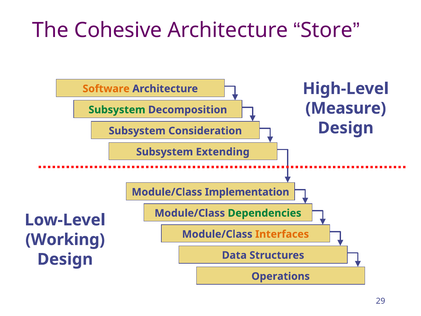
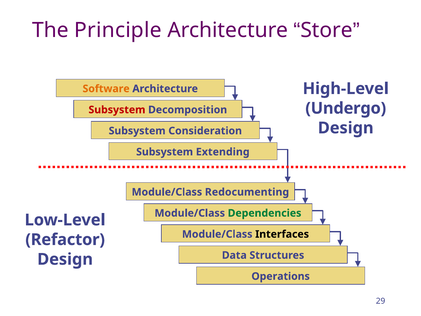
Cohesive: Cohesive -> Principle
Measure: Measure -> Undergo
Subsystem at (117, 110) colour: green -> red
Implementation: Implementation -> Redocumenting
Interfaces colour: orange -> black
Working: Working -> Refactor
